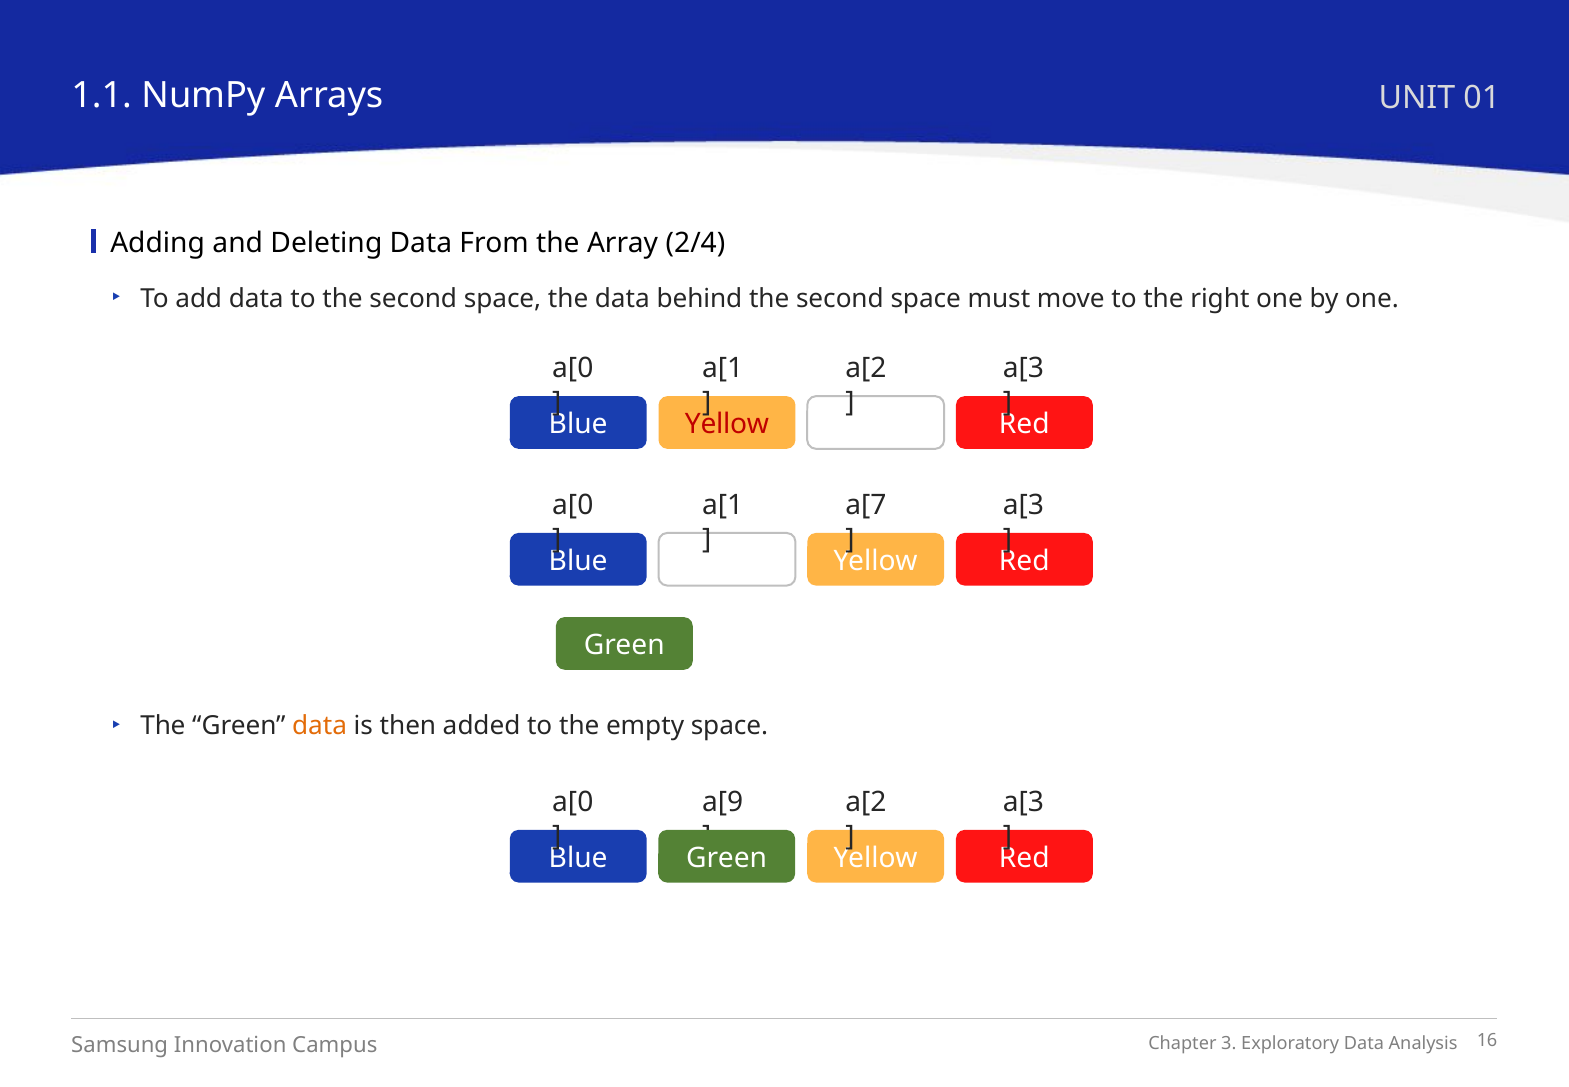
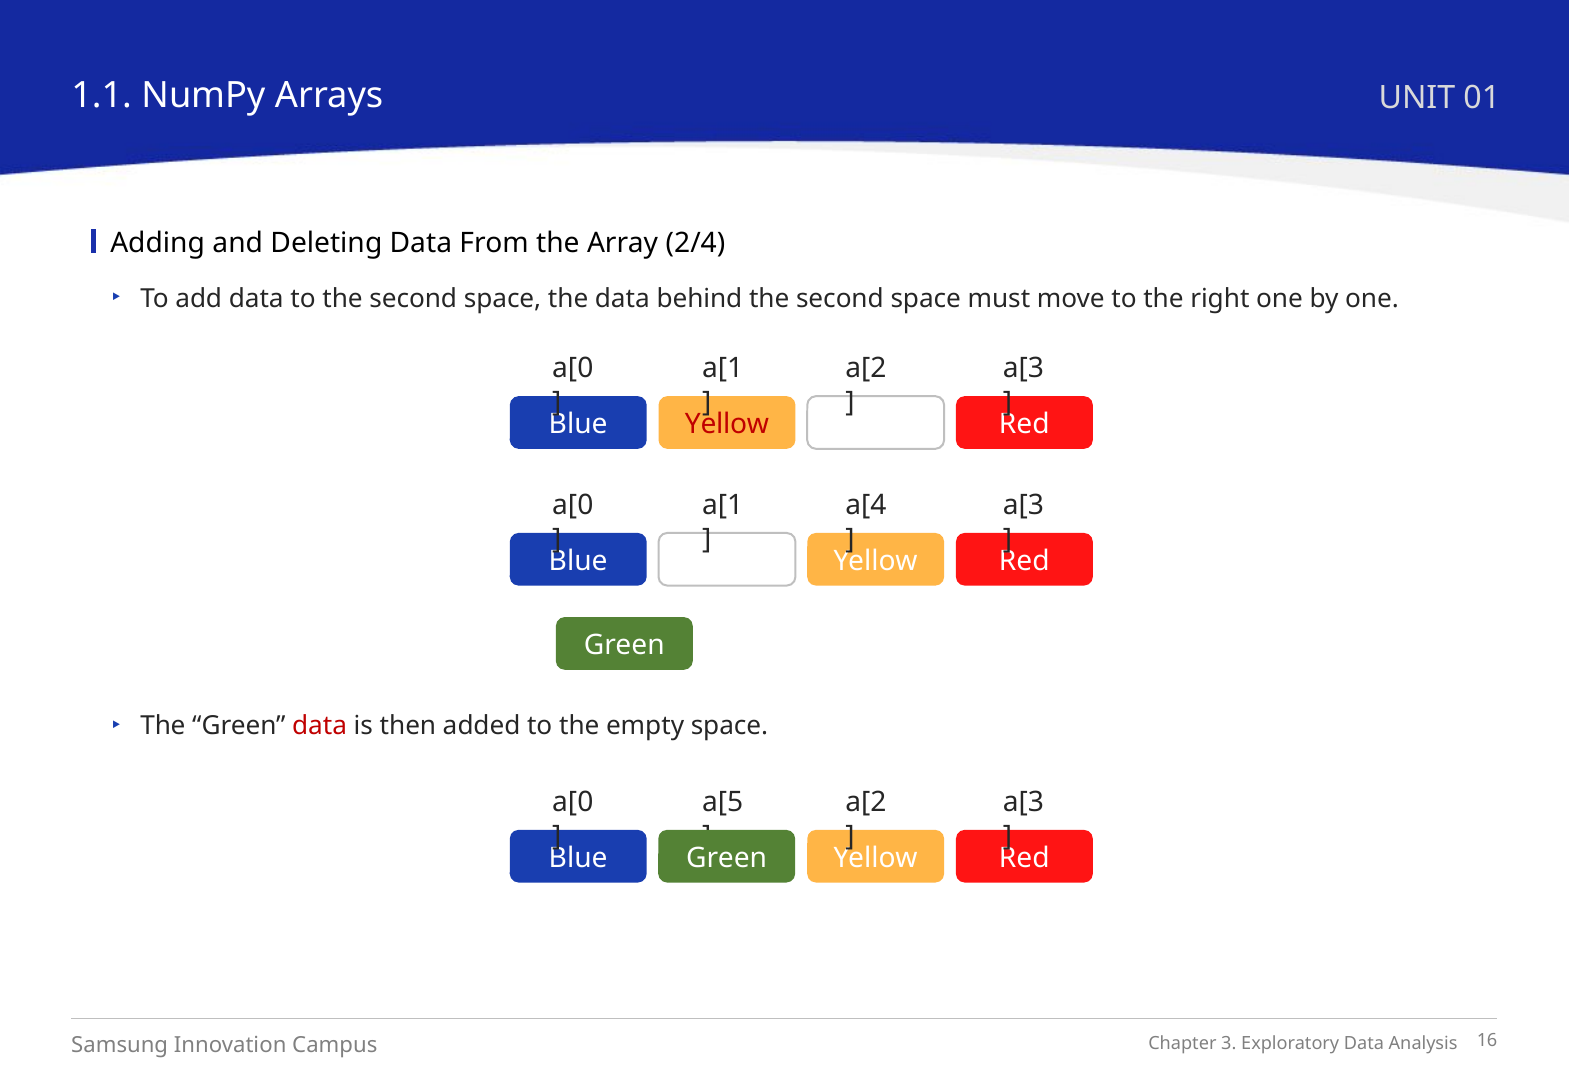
a[7: a[7 -> a[4
data at (320, 726) colour: orange -> red
a[9: a[9 -> a[5
